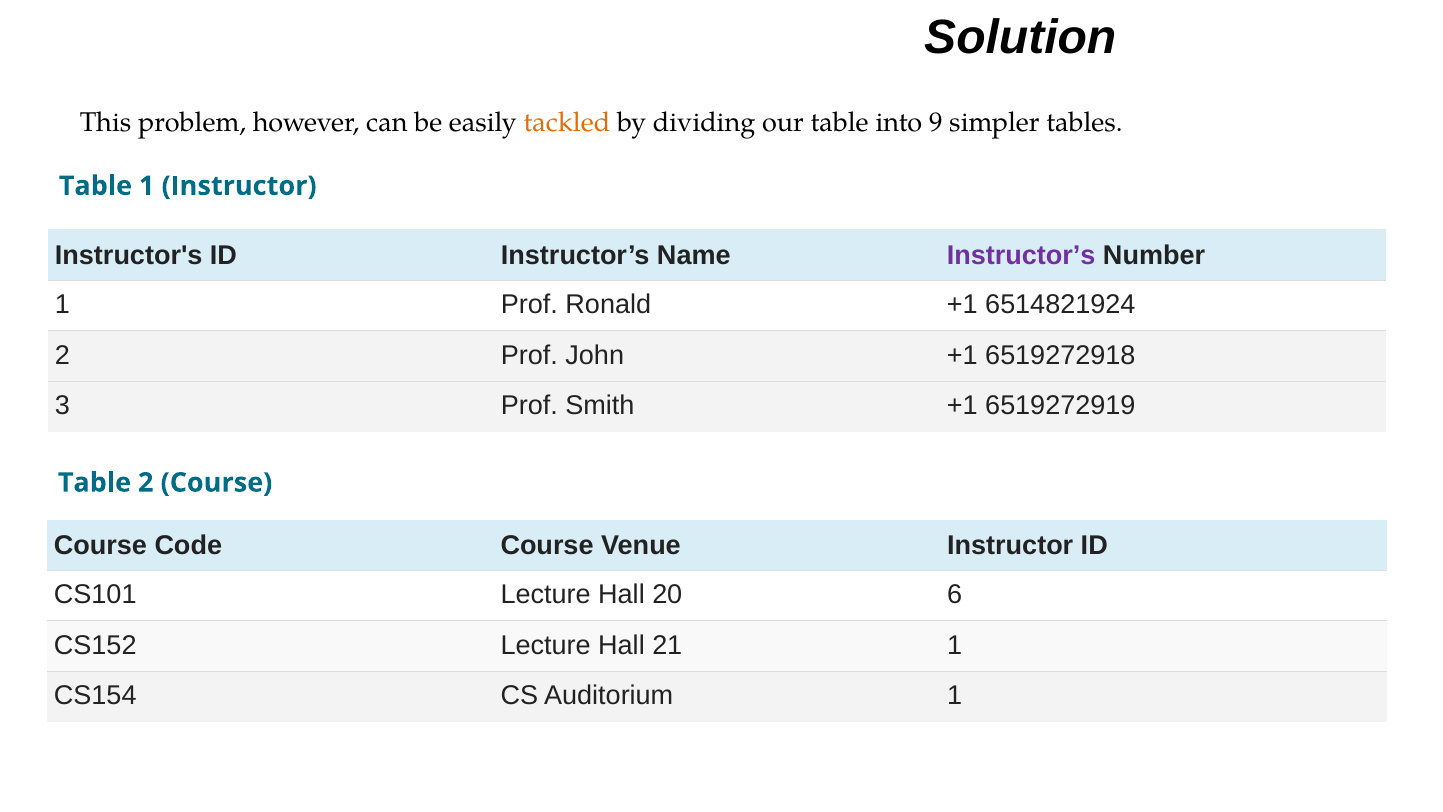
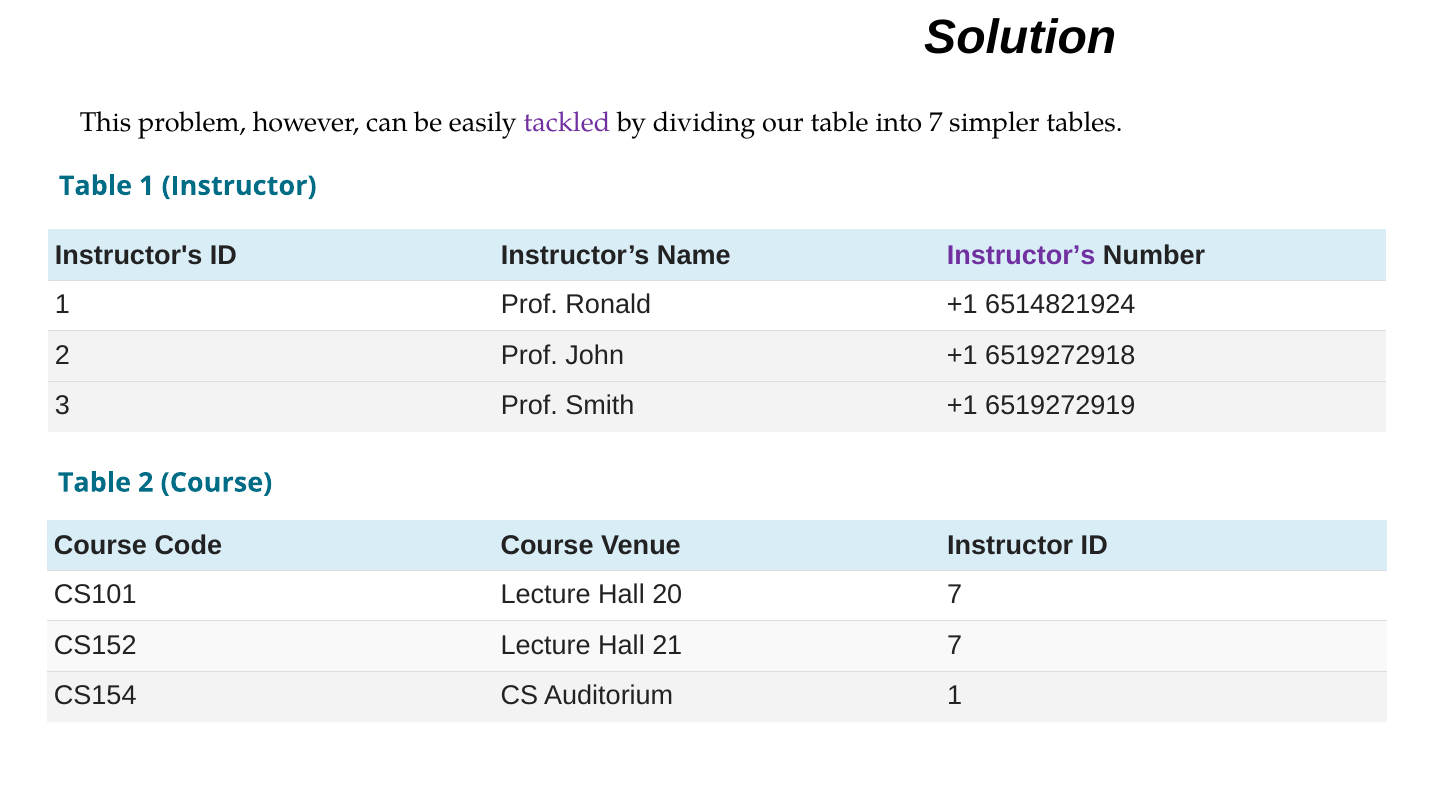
tackled colour: orange -> purple
into 9: 9 -> 7
20 6: 6 -> 7
21 1: 1 -> 7
